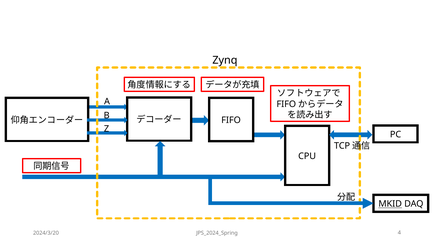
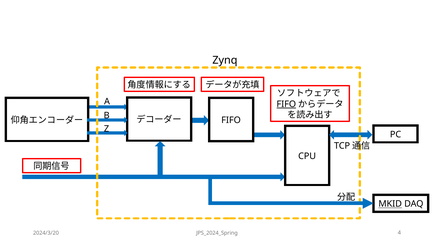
FIFO at (286, 104) underline: none -> present
